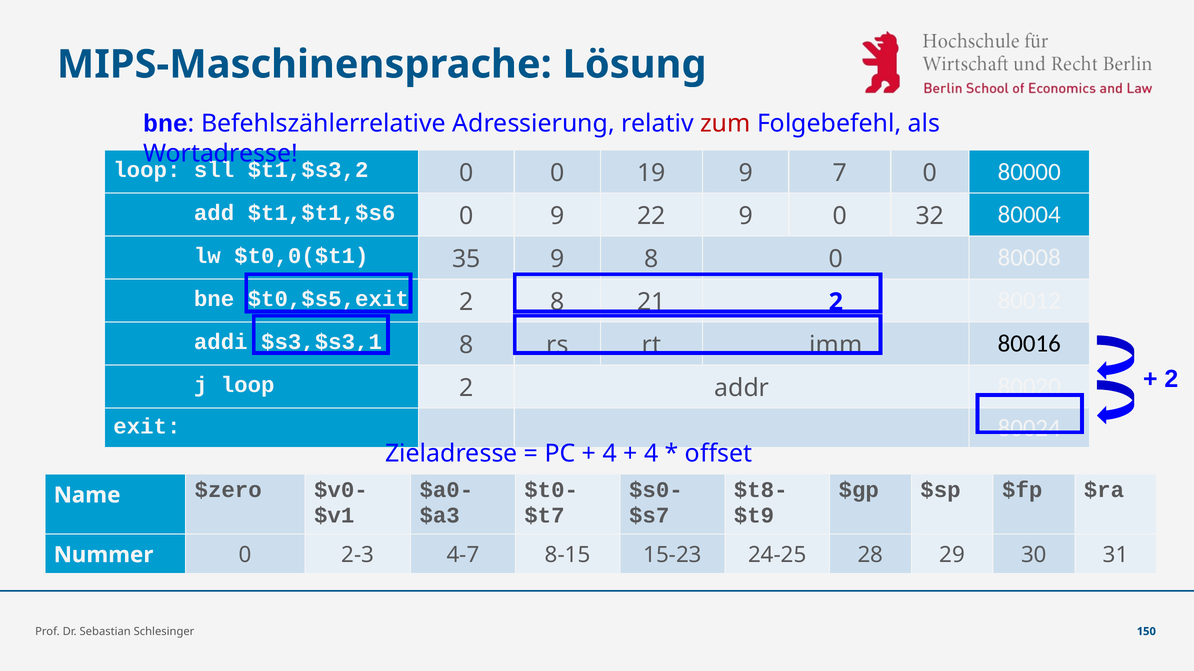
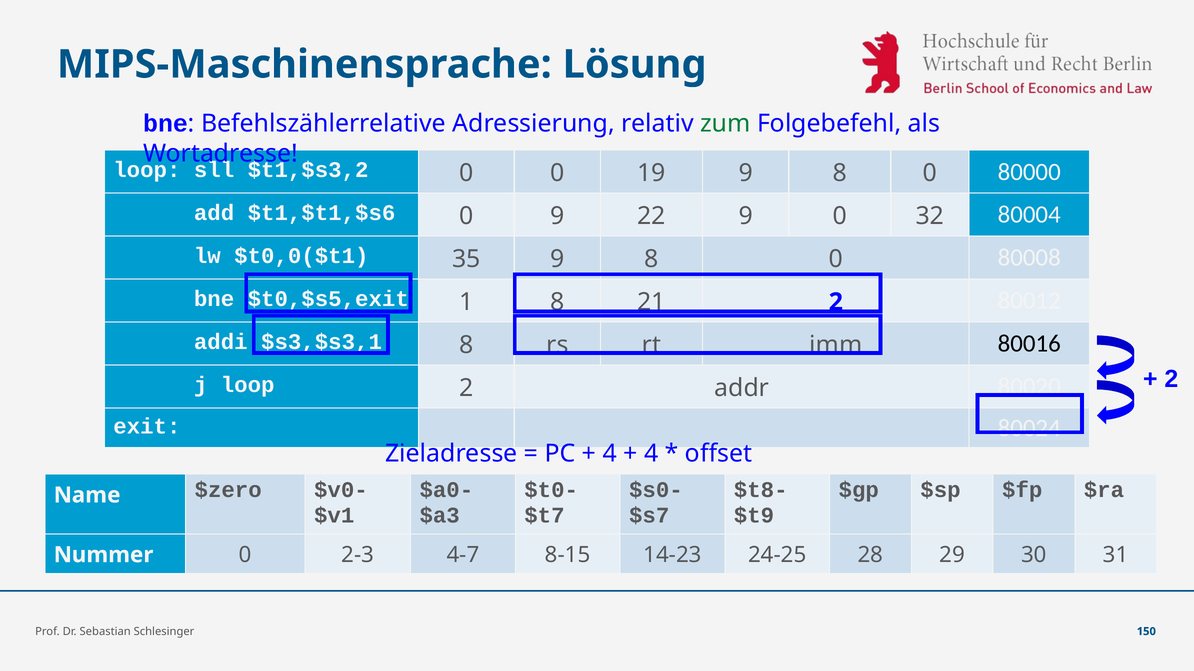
zum colour: red -> green
19 9 7: 7 -> 8
2 at (466, 302): 2 -> 1
15-23: 15-23 -> 14-23
